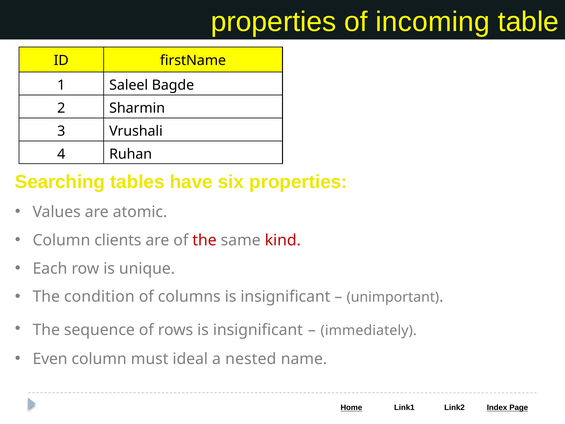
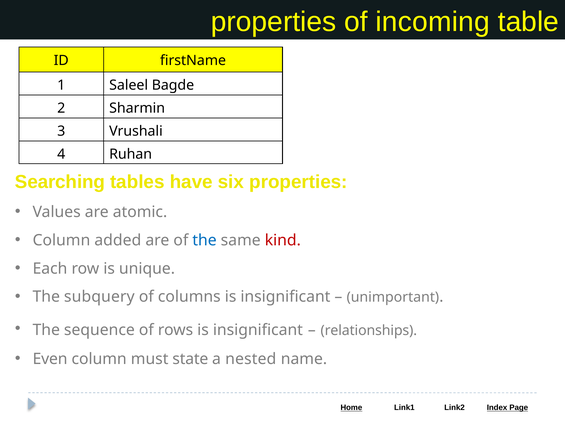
clients: clients -> added
the at (205, 240) colour: red -> blue
condition: condition -> subquery
immediately: immediately -> relationships
ideal: ideal -> state
